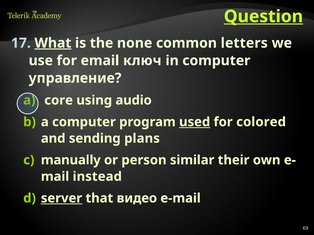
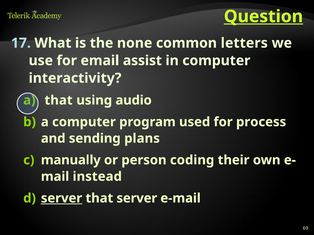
What underline: present -> none
ключ: ключ -> assist
управление: управление -> interactivity
core at (59, 100): core -> that
used underline: present -> none
colored: colored -> process
similar: similar -> coding
that видео: видео -> server
